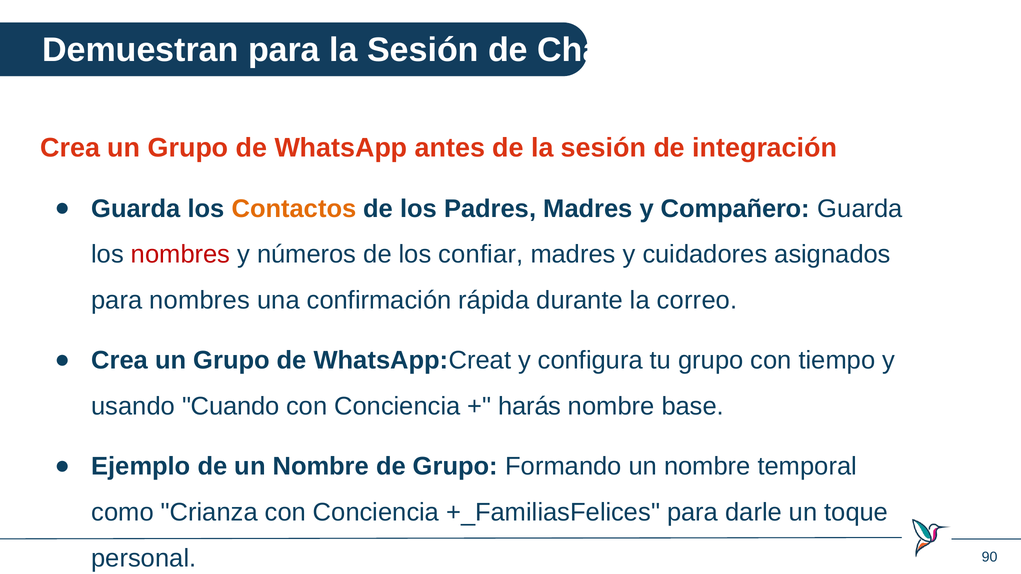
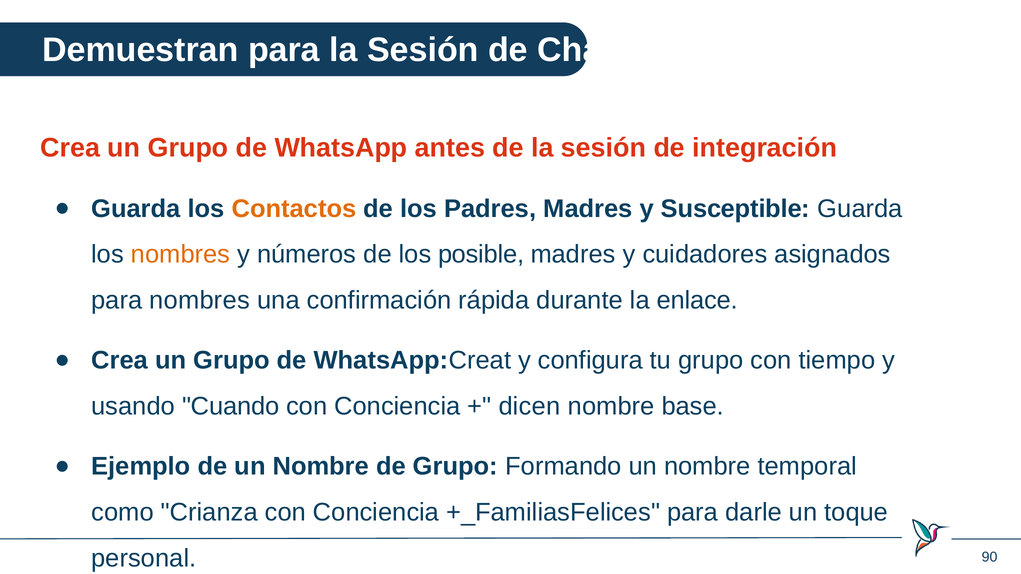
Compañero: Compañero -> Susceptible
nombres at (181, 255) colour: red -> orange
confiar: confiar -> posible
correo: correo -> enlace
harás: harás -> dicen
